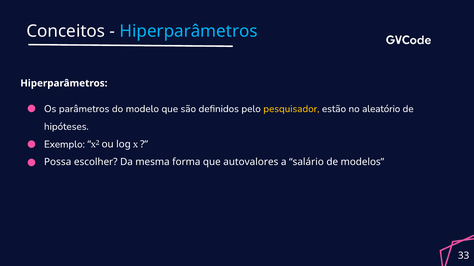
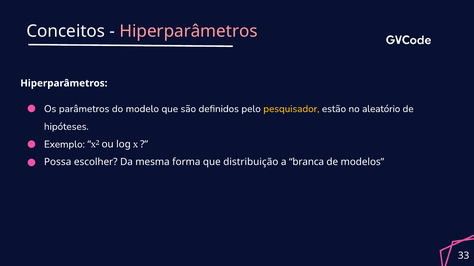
Hiperparâmetros at (189, 31) colour: light blue -> pink
autovalores: autovalores -> distribuição
salário: salário -> branca
